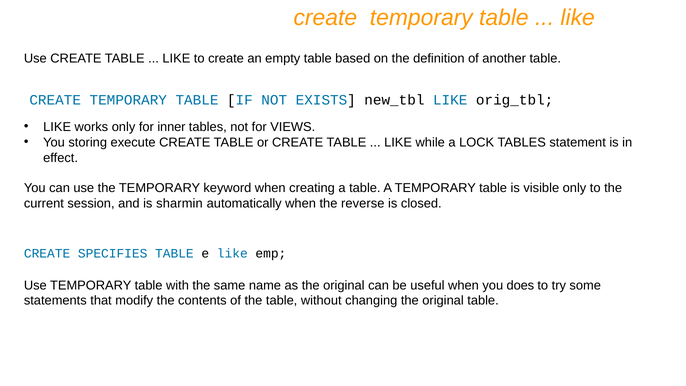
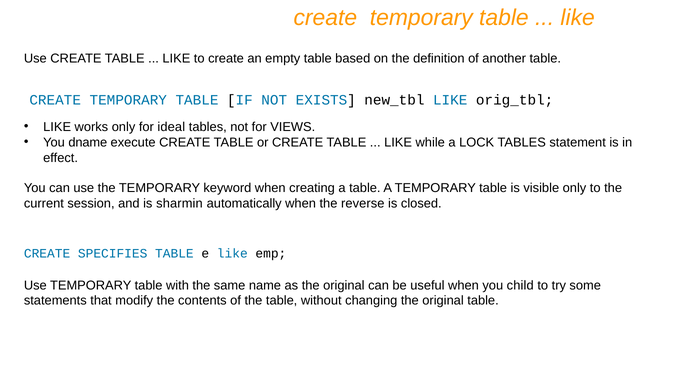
inner: inner -> ideal
storing: storing -> dname
does: does -> child
